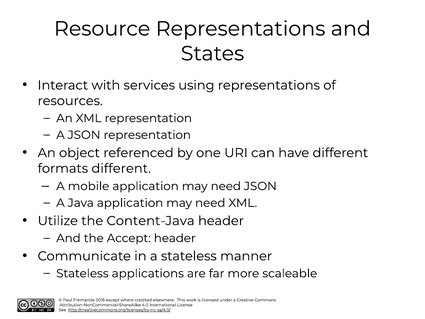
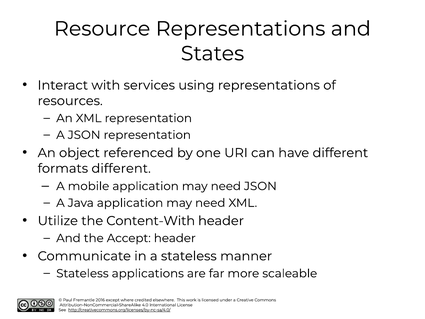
Content-Java: Content-Java -> Content-With
